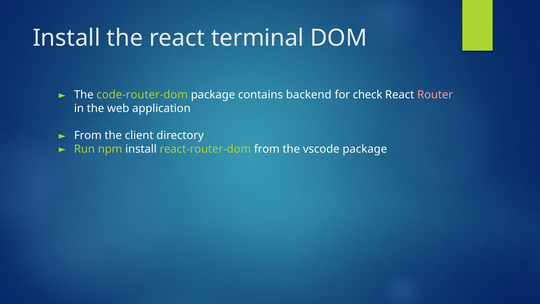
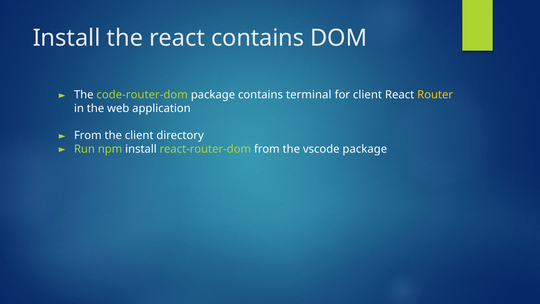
react terminal: terminal -> contains
backend: backend -> terminal
for check: check -> client
Router colour: pink -> yellow
